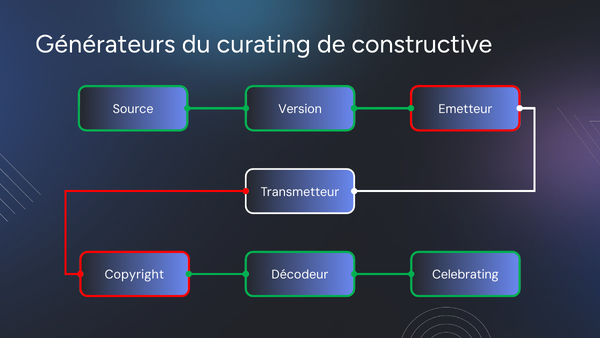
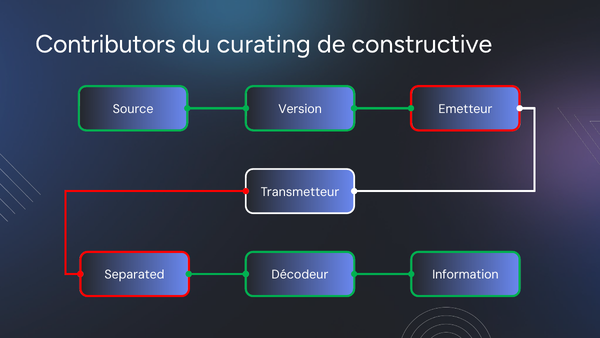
Générateurs: Générateurs -> Contributors
Copyright: Copyright -> Separated
Celebrating: Celebrating -> Information
